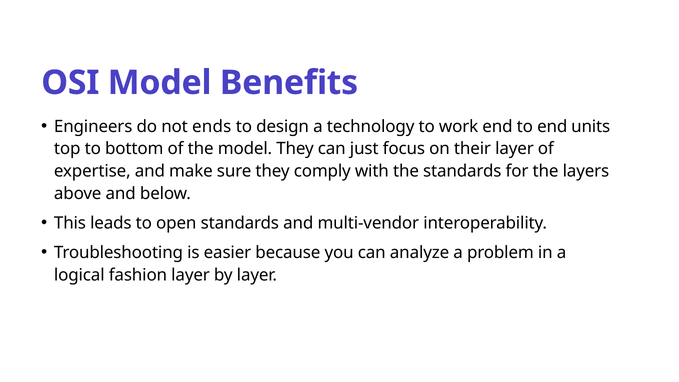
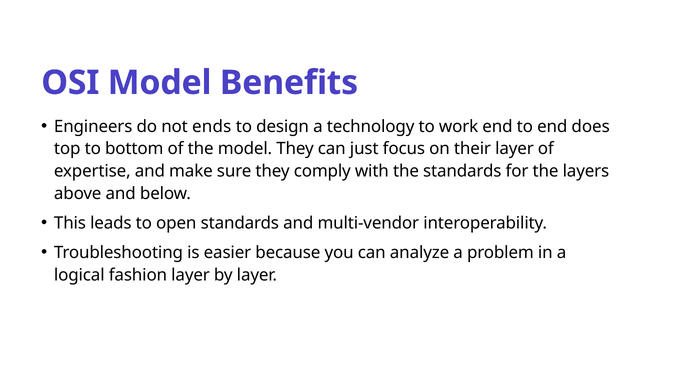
units: units -> does
